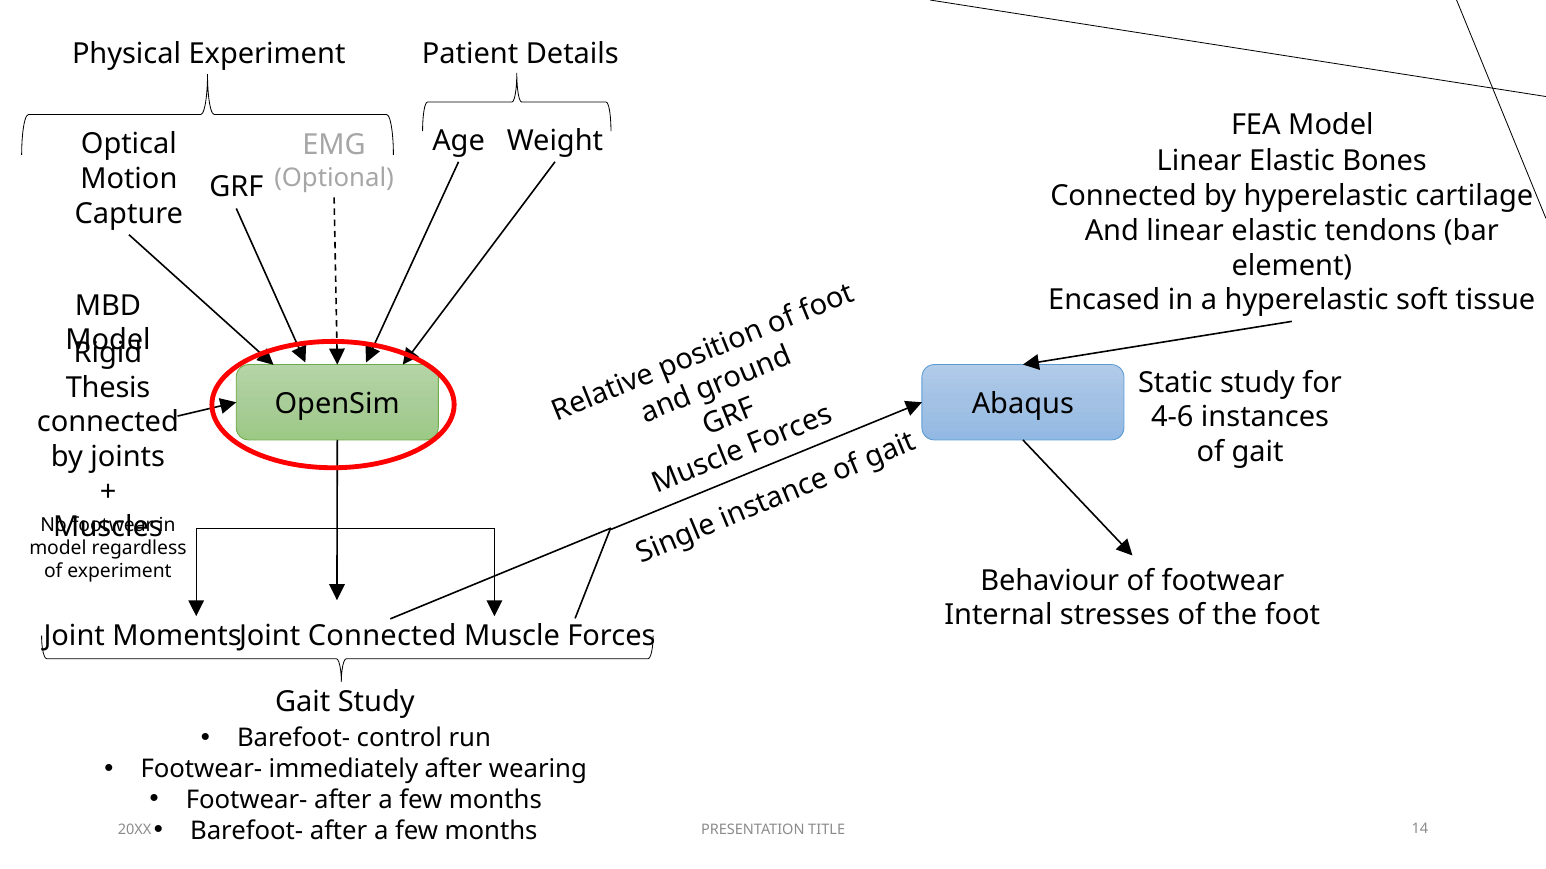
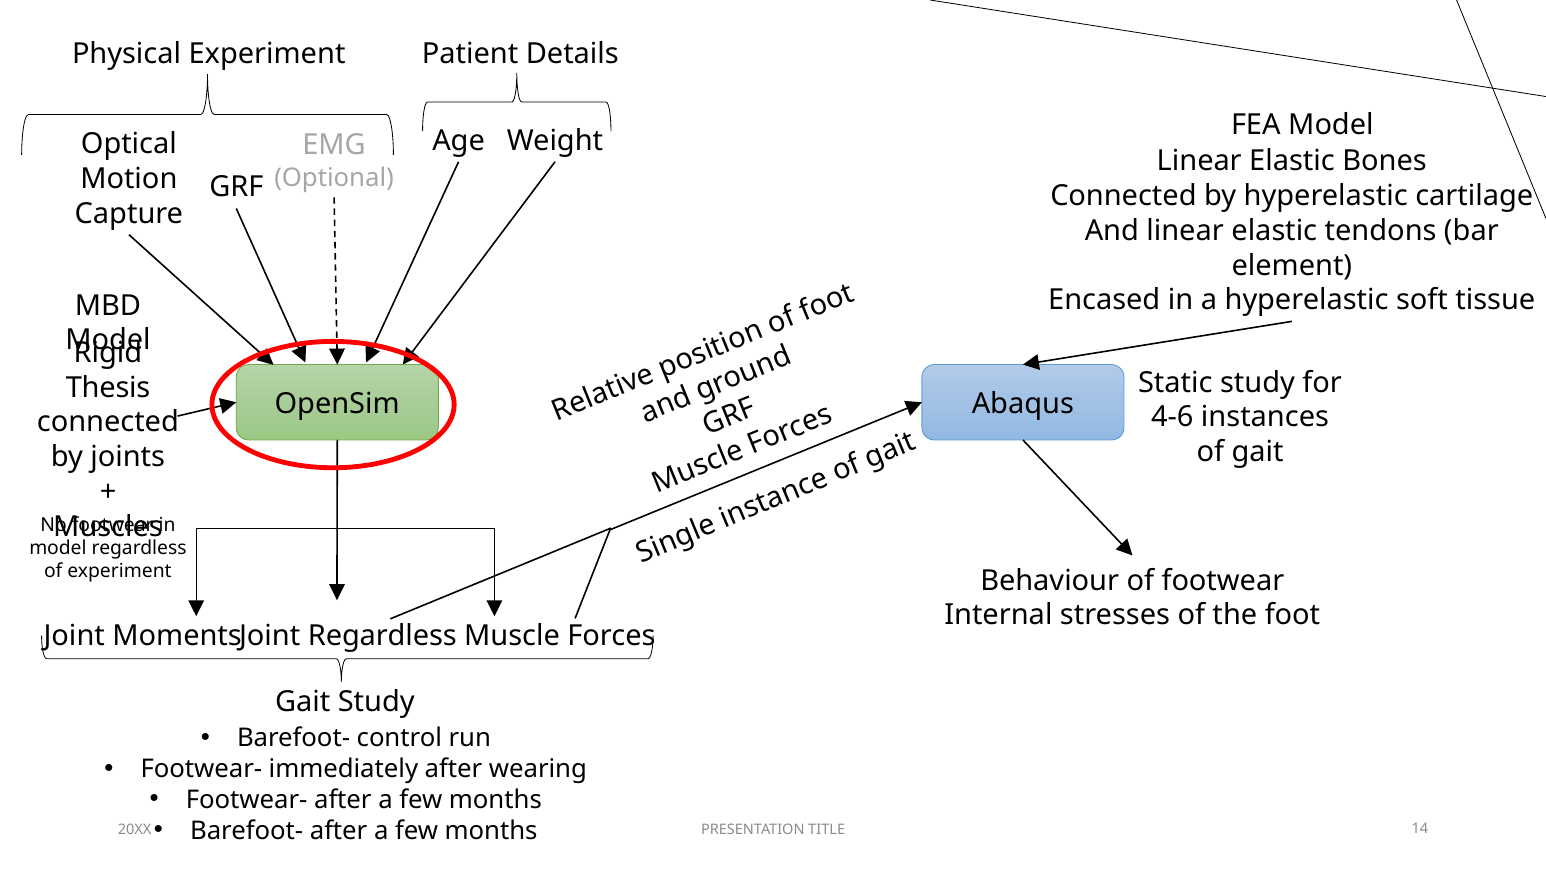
Joint Connected: Connected -> Regardless
